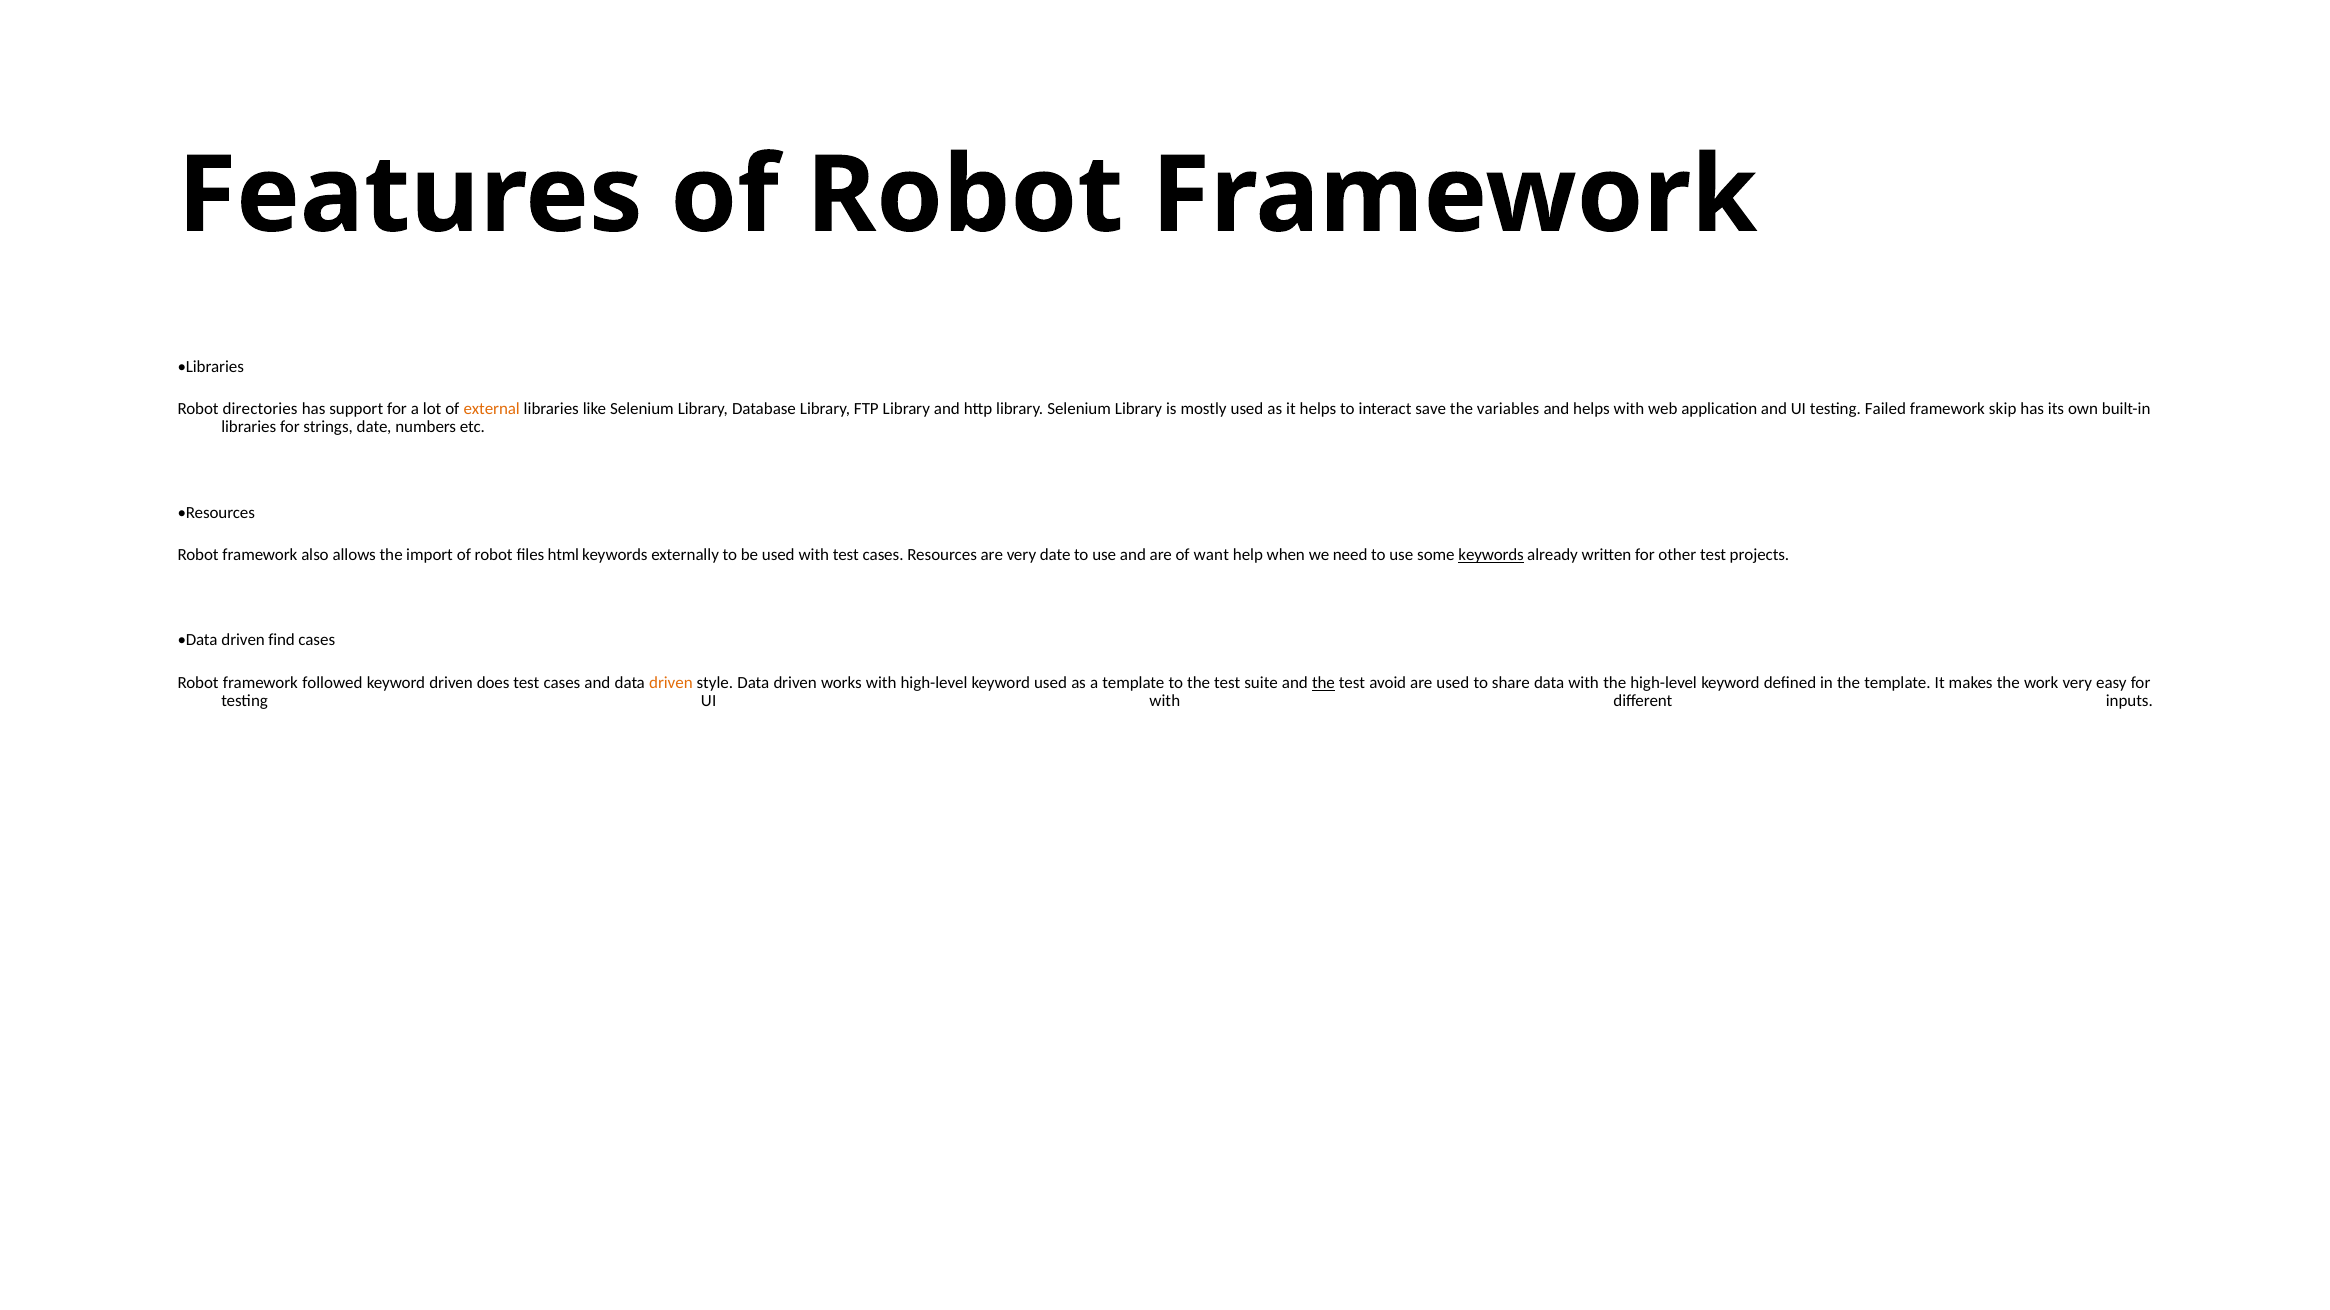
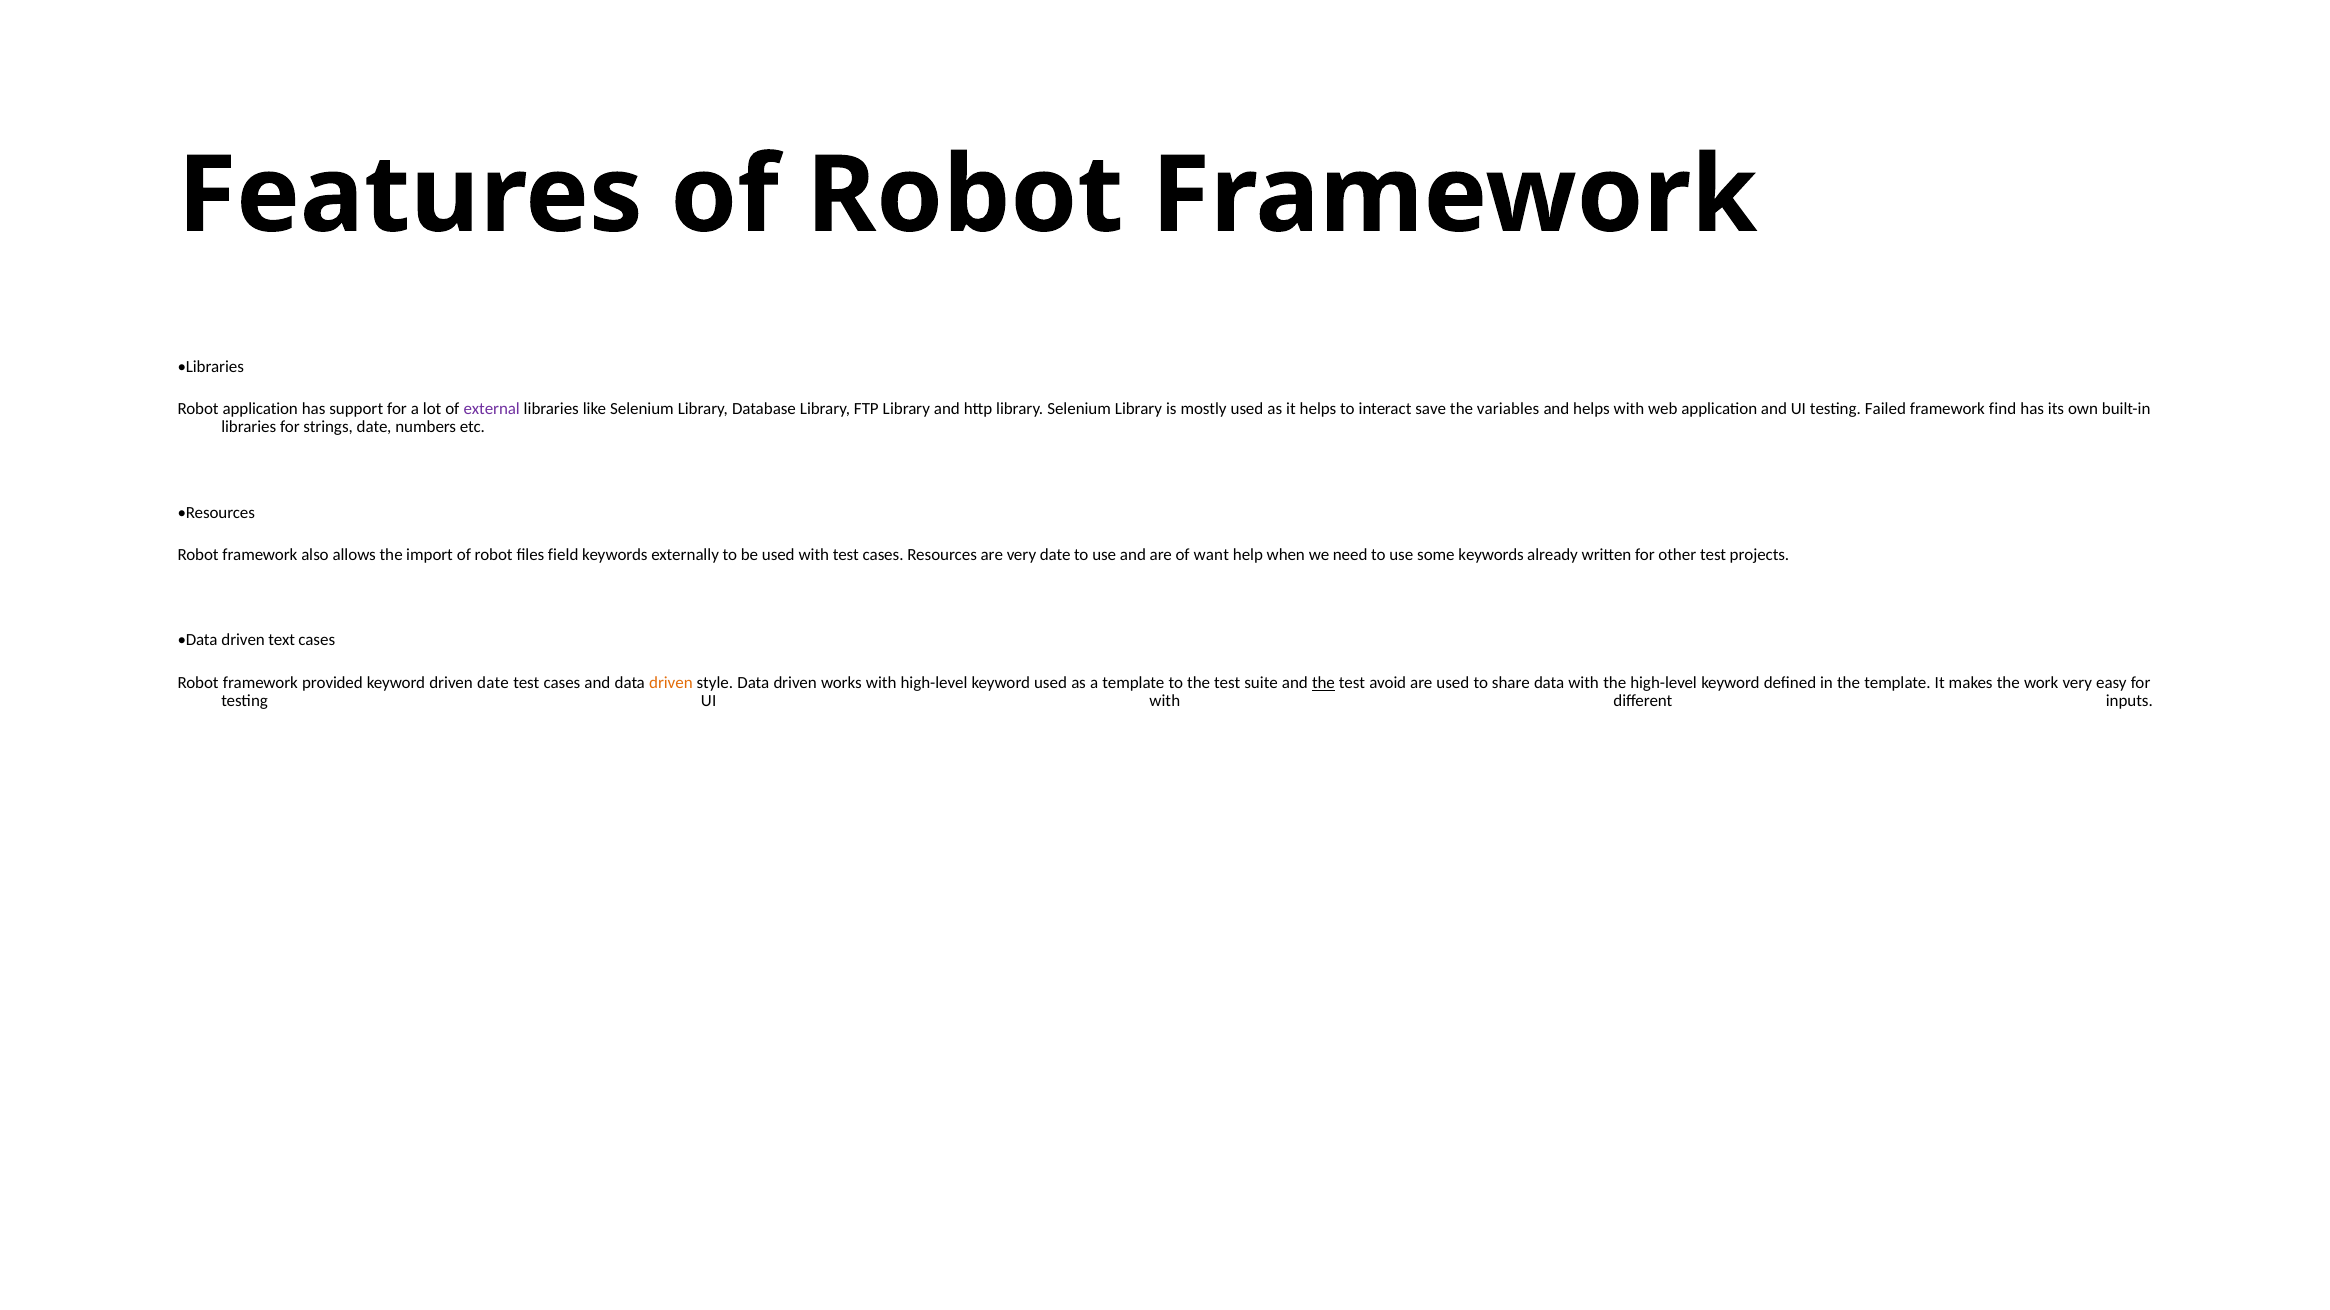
Robot directories: directories -> application
external colour: orange -> purple
skip: skip -> find
html: html -> field
keywords at (1491, 555) underline: present -> none
find: find -> text
followed: followed -> provided
driven does: does -> date
